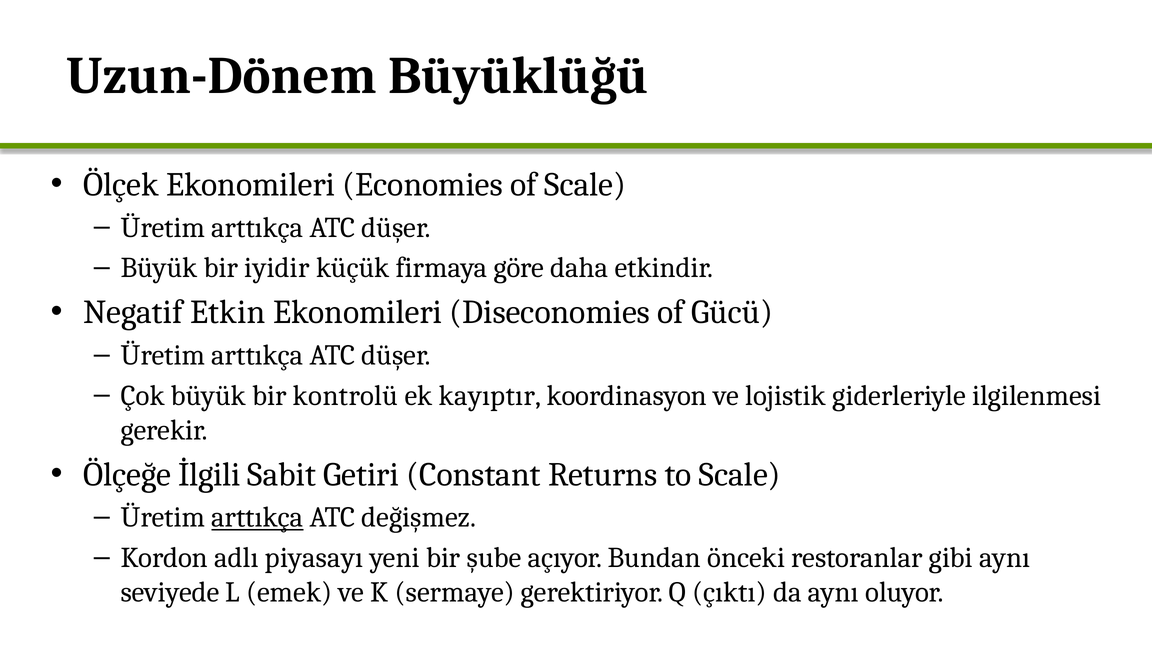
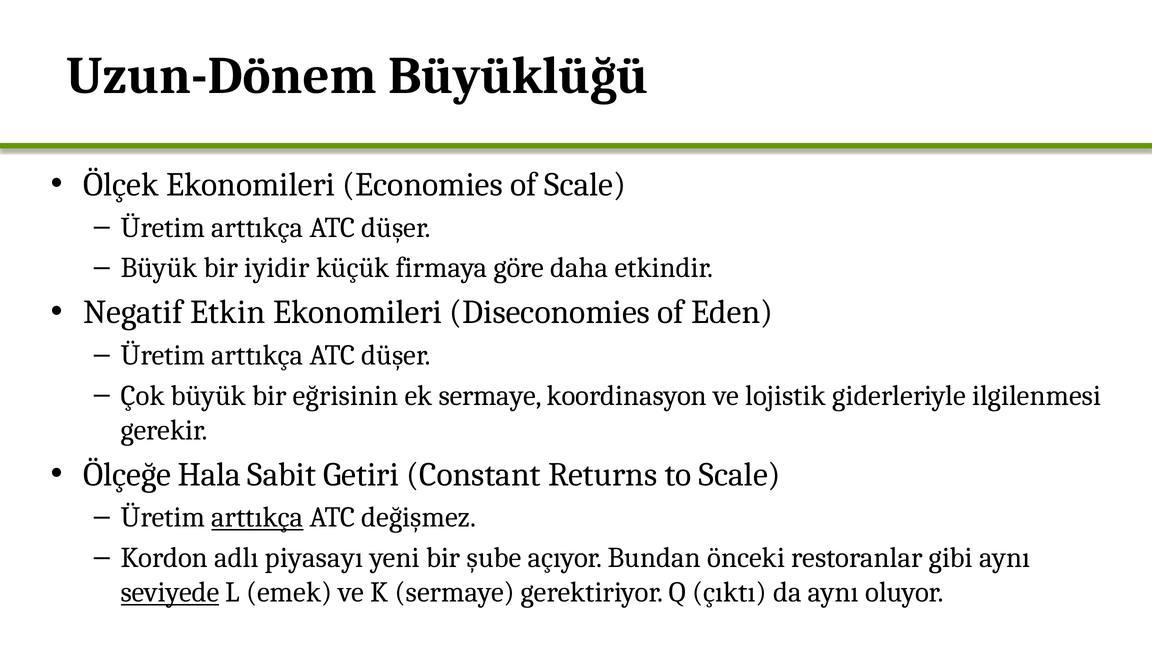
Gücü: Gücü -> Eden
kontrolü: kontrolü -> eğrisinin
ek kayıptır: kayıptır -> sermaye
İlgili: İlgili -> Hala
seviyede underline: none -> present
